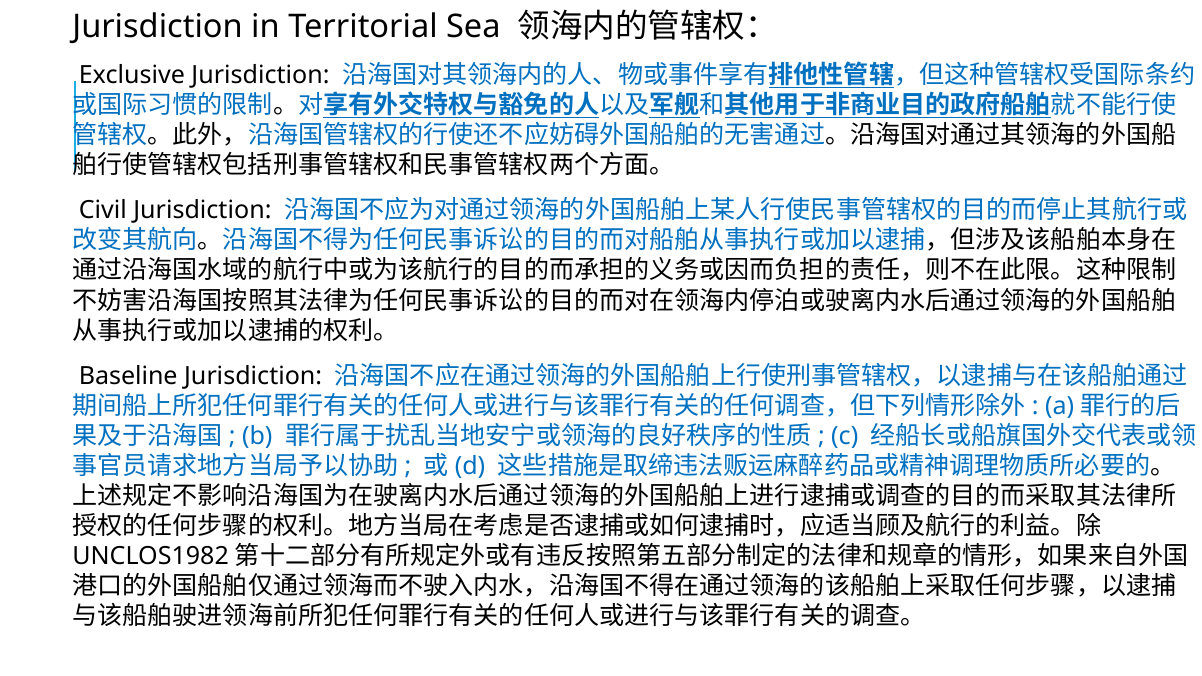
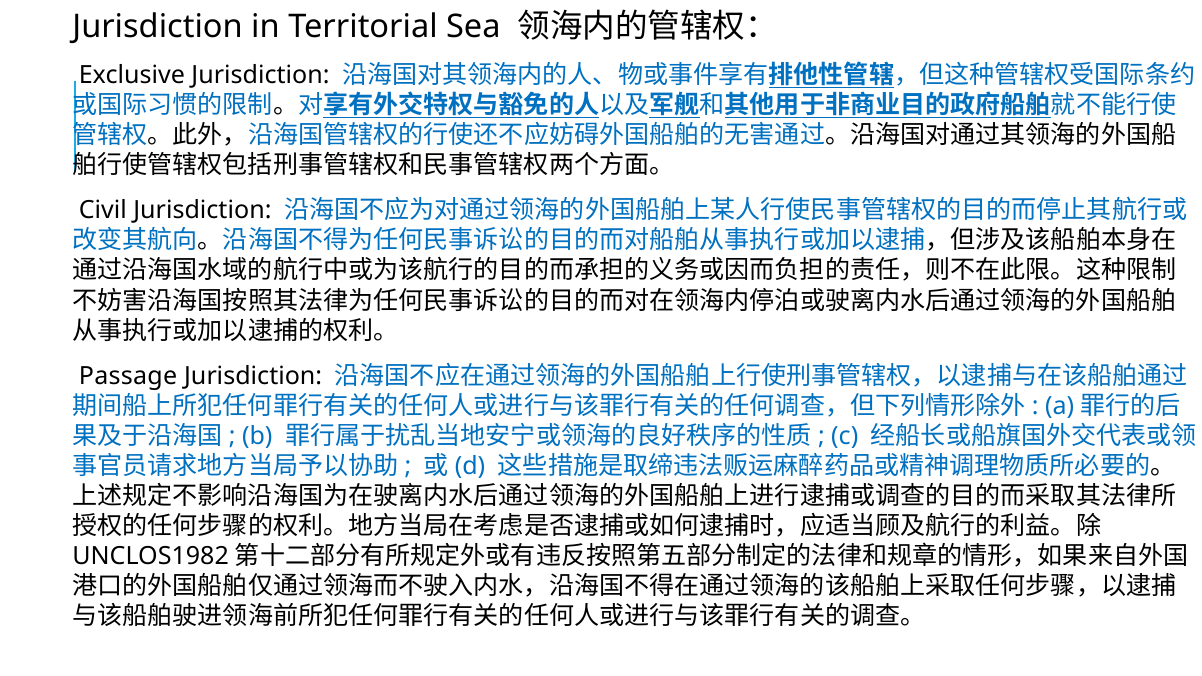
Baseline: Baseline -> Passage
